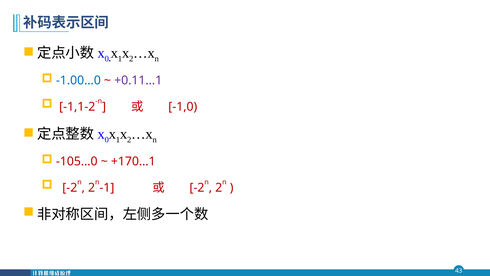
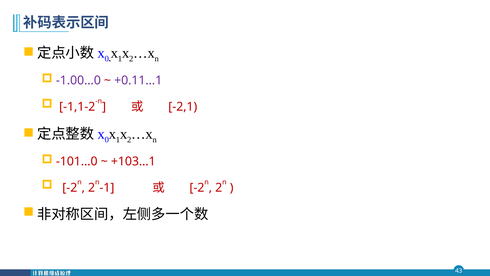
-1.00…0 colour: blue -> purple
-1,0: -1,0 -> -2,1
-105…0: -105…0 -> -101…0
+170…1: +170…1 -> +103…1
